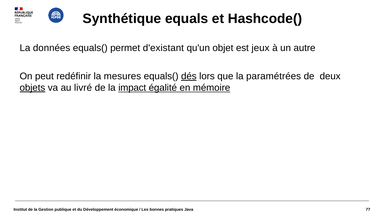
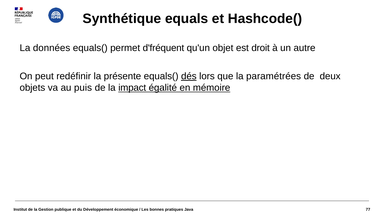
d'existant: d'existant -> d'fréquent
jeux: jeux -> droit
mesures: mesures -> présente
objets underline: present -> none
livré: livré -> puis
